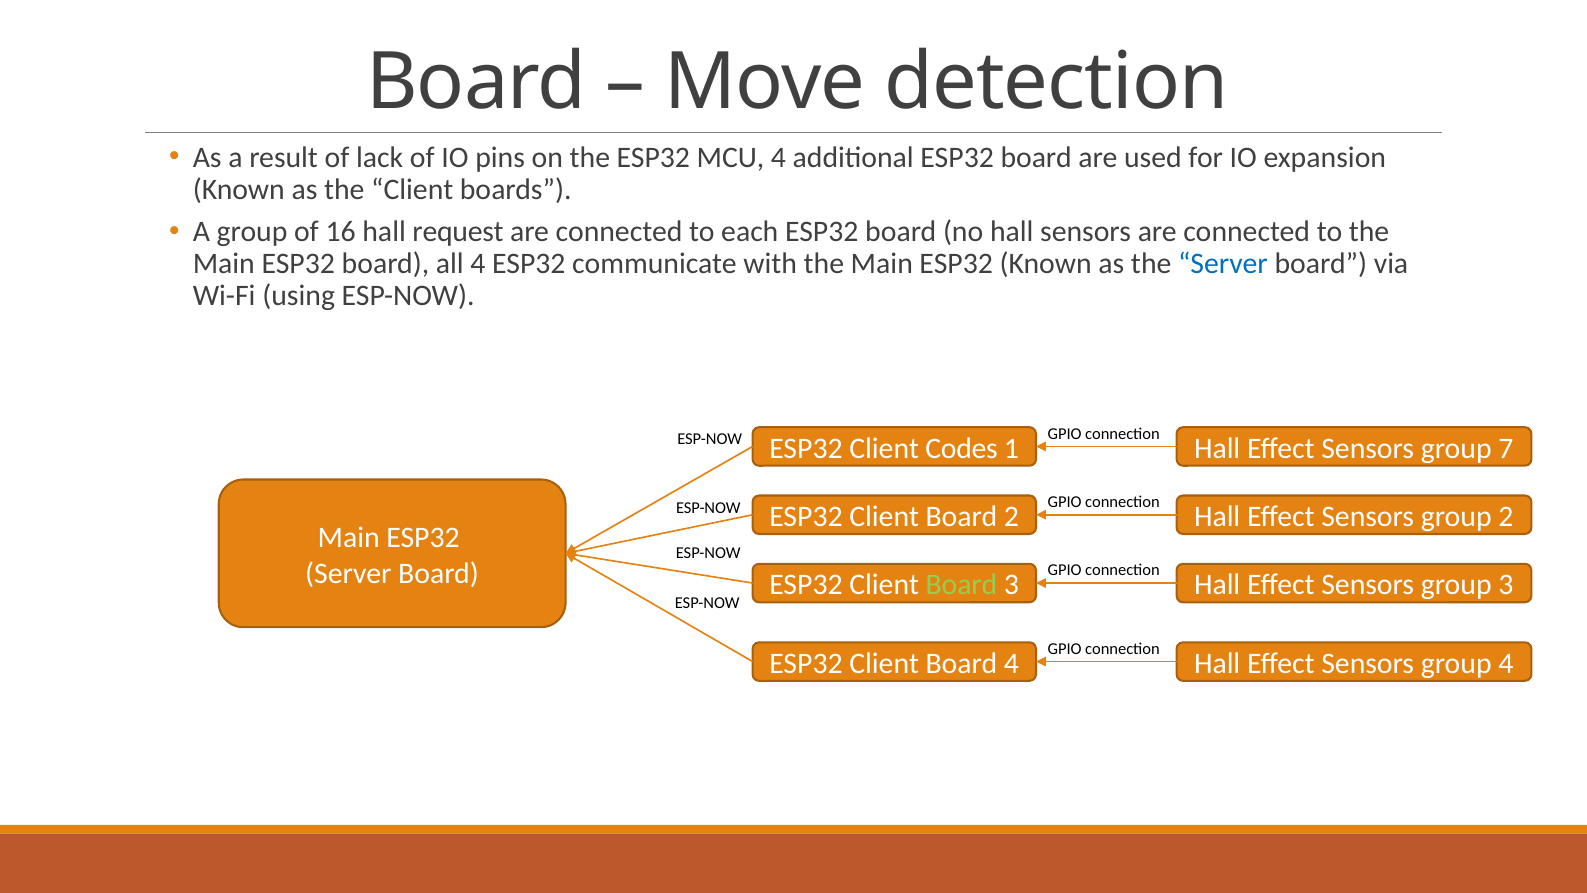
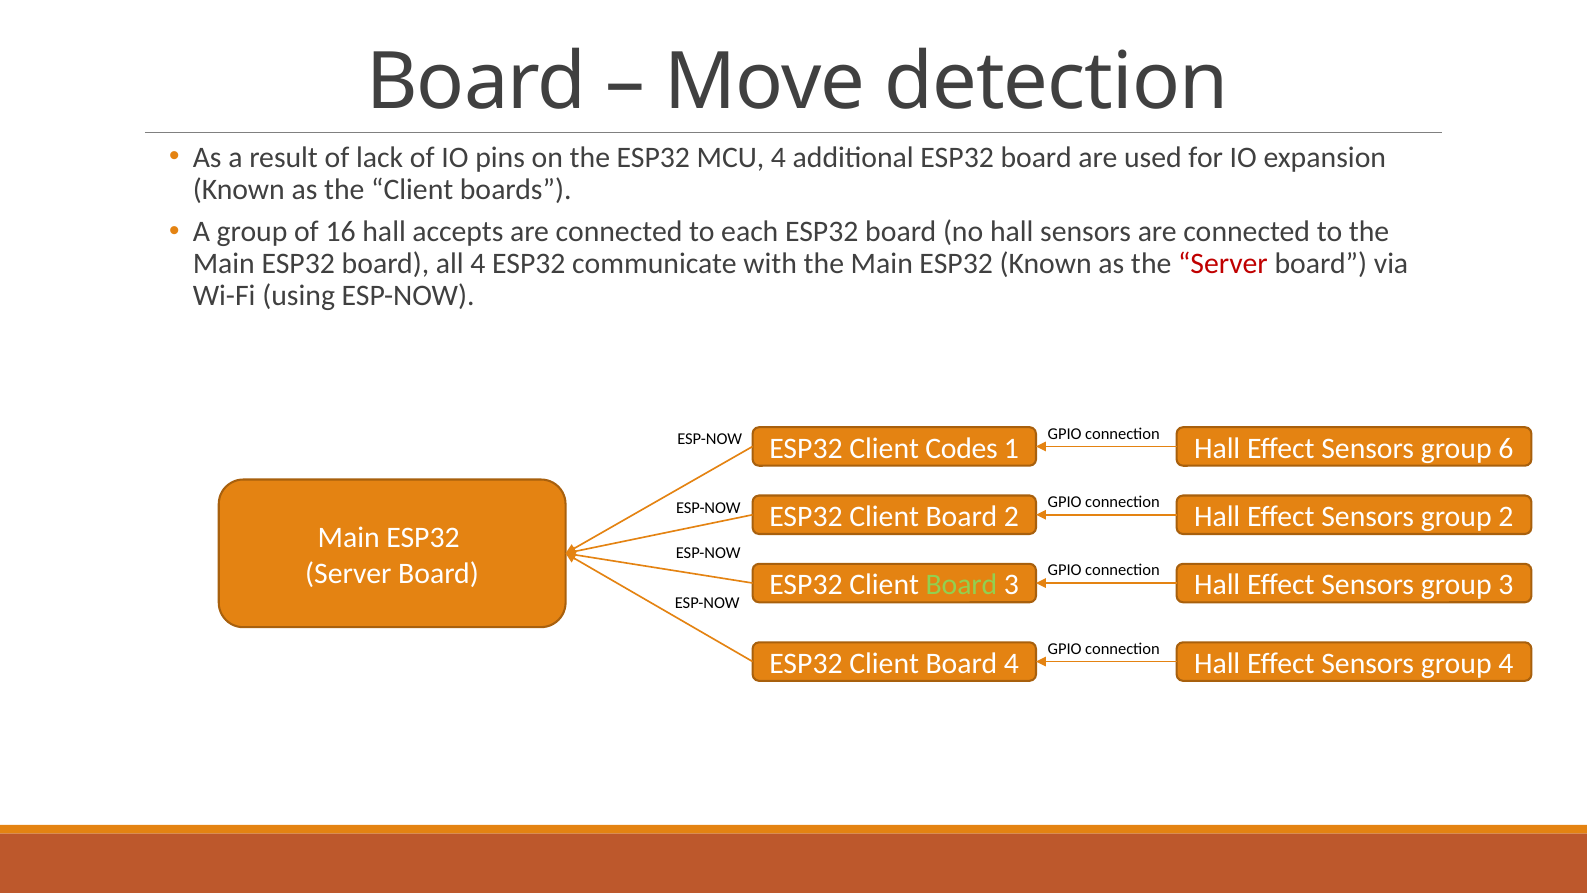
request: request -> accepts
Server at (1223, 264) colour: blue -> red
7: 7 -> 6
